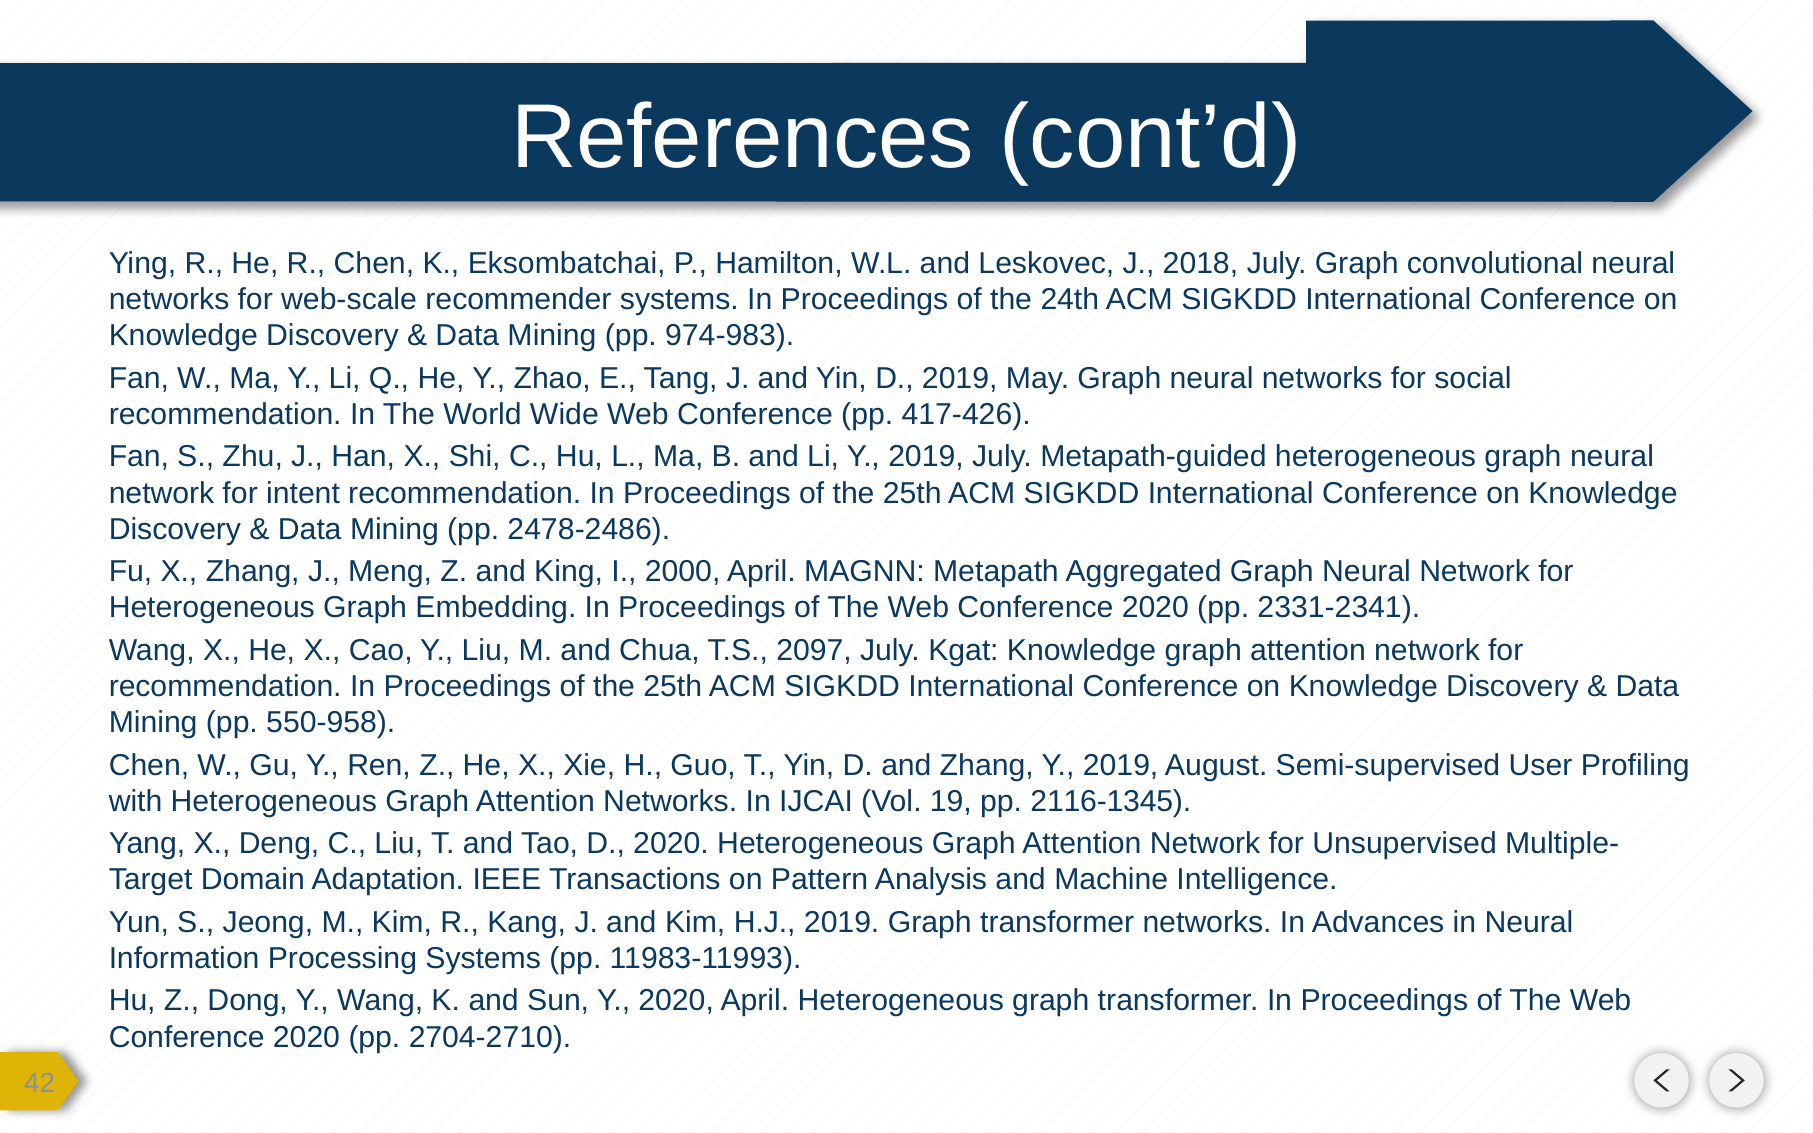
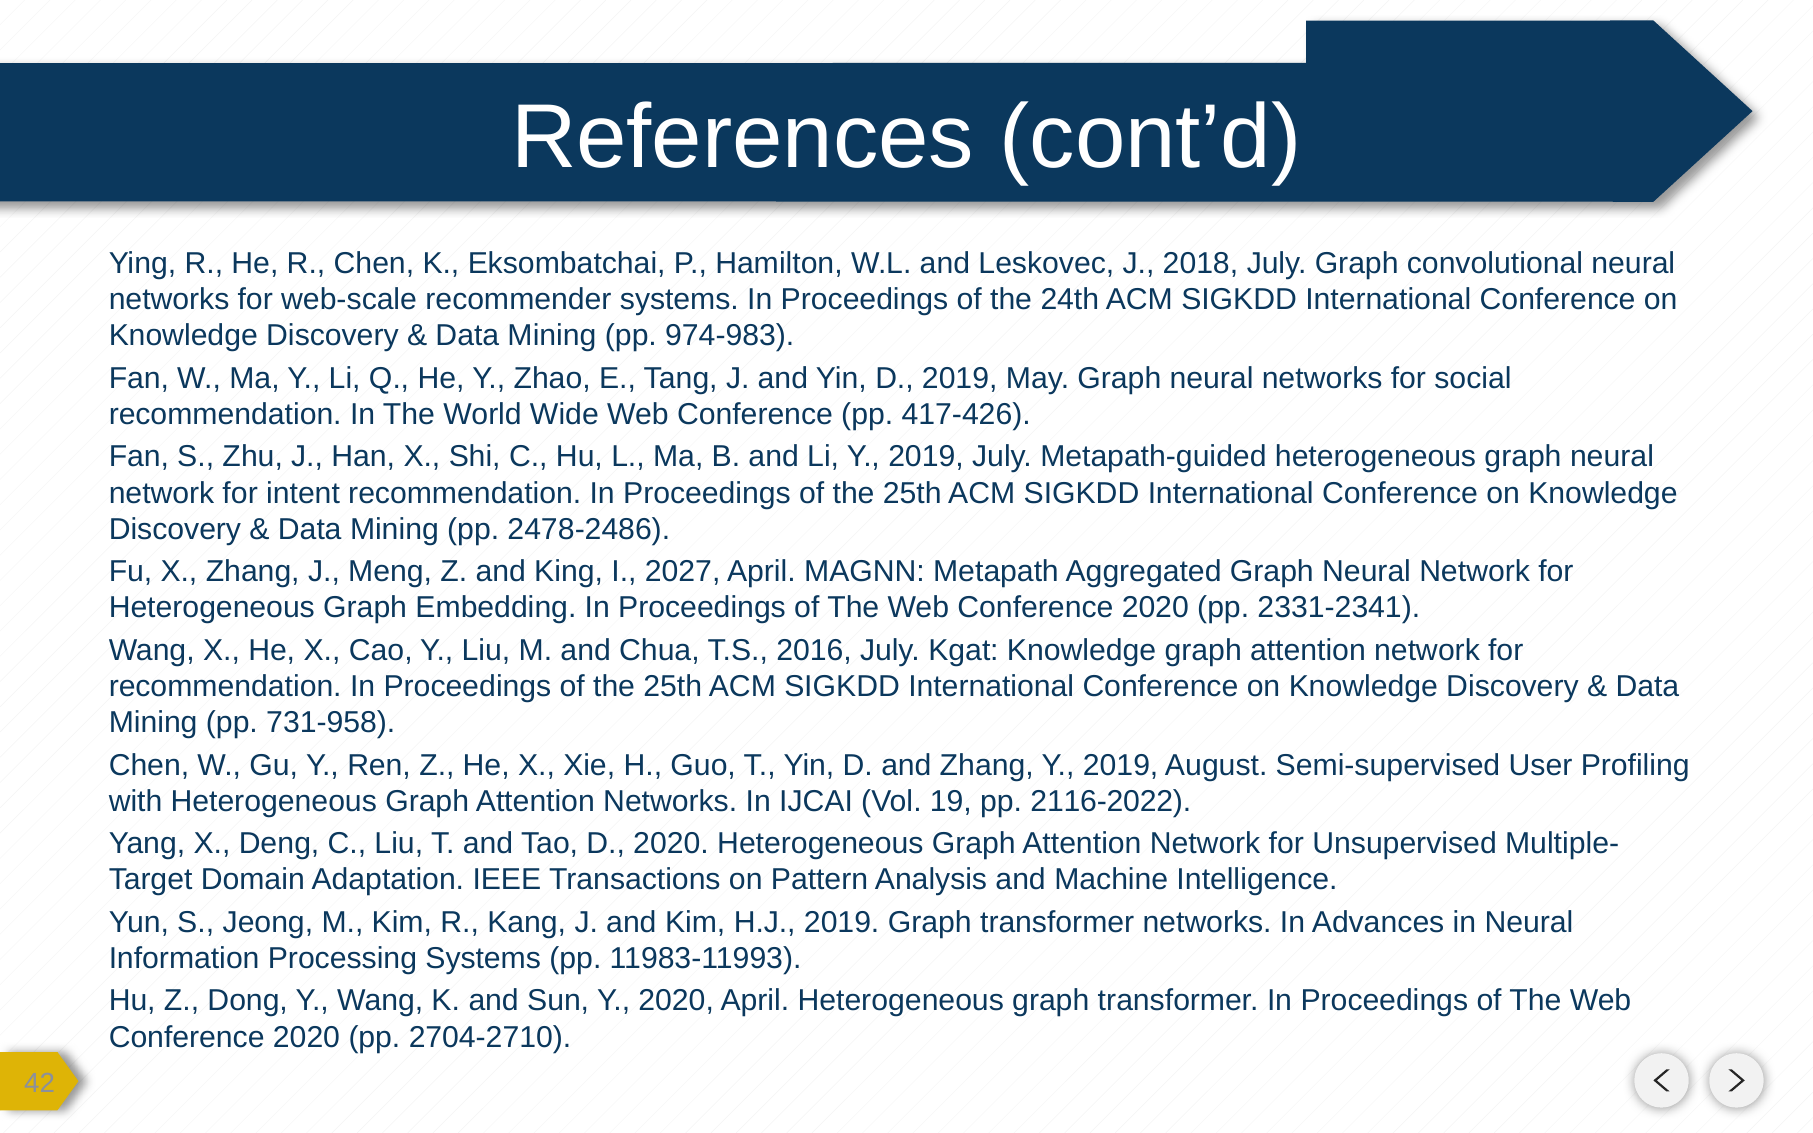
2000: 2000 -> 2027
2097: 2097 -> 2016
550-958: 550-958 -> 731-958
2116-1345: 2116-1345 -> 2116-2022
